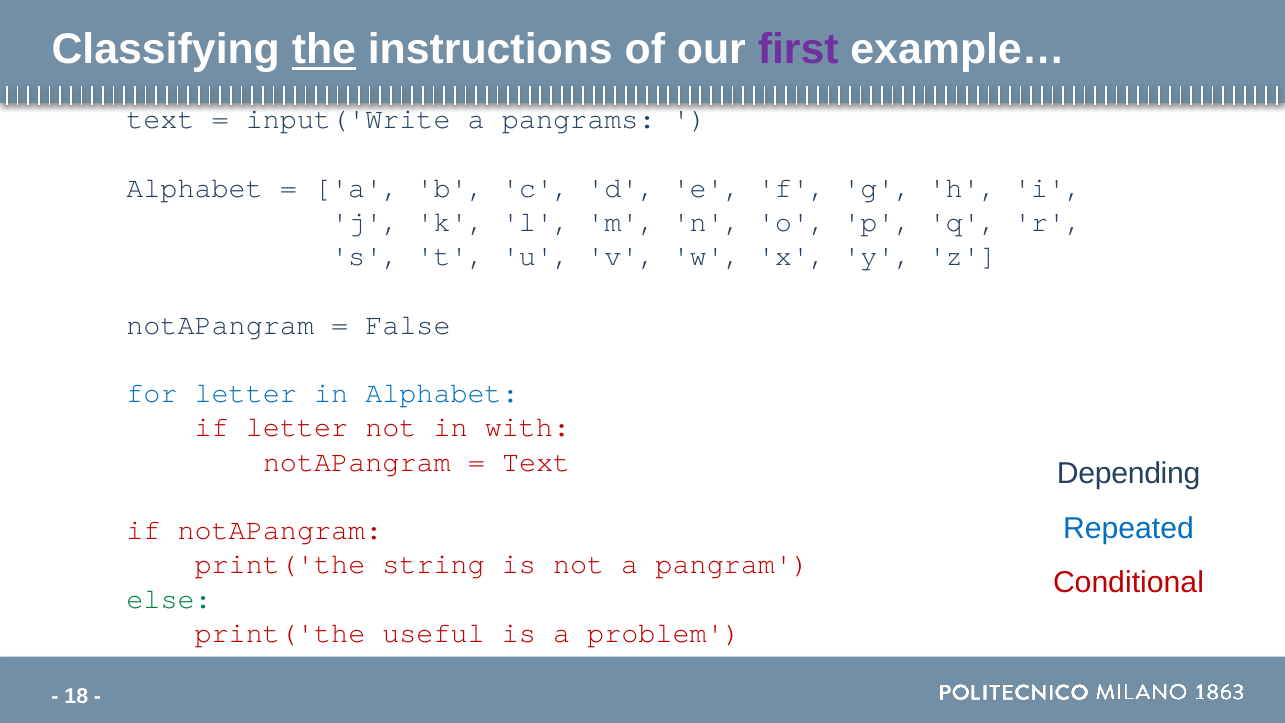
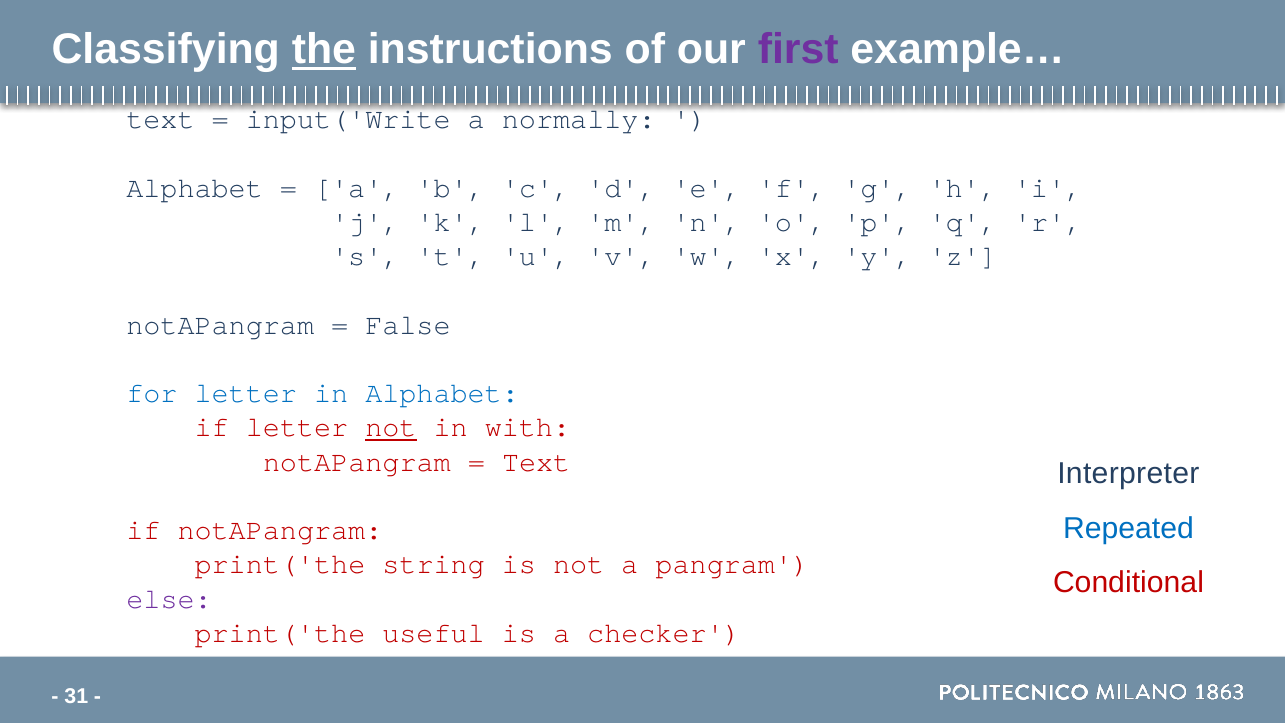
pangrams: pangrams -> normally
not at (391, 427) underline: none -> present
Depending: Depending -> Interpreter
else colour: green -> purple
problem: problem -> checker
18: 18 -> 31
